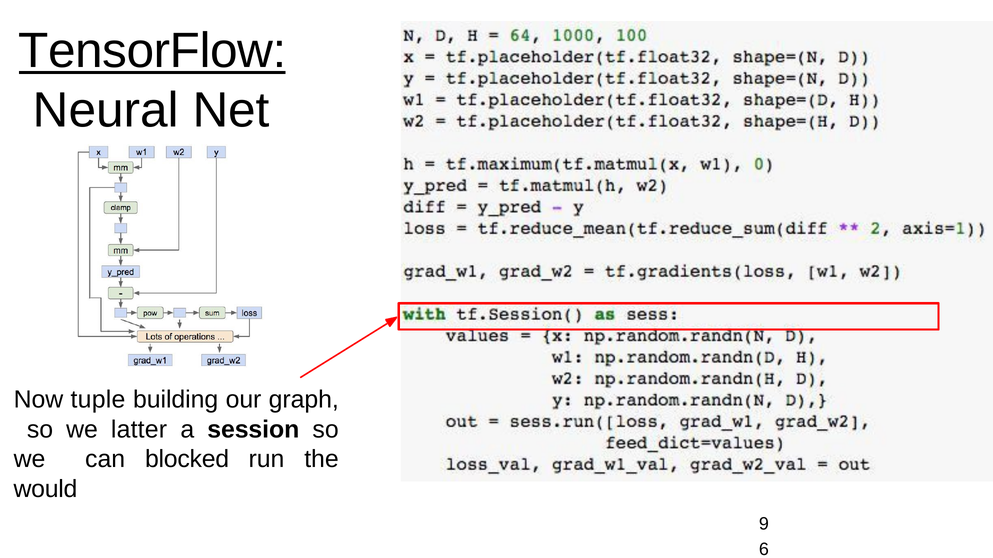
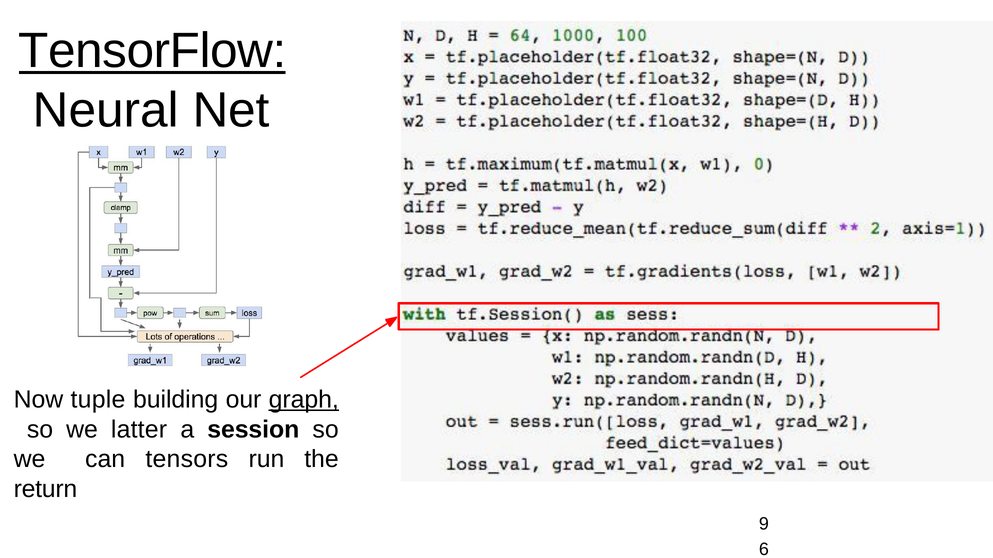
graph underline: none -> present
blocked: blocked -> tensors
would: would -> return
